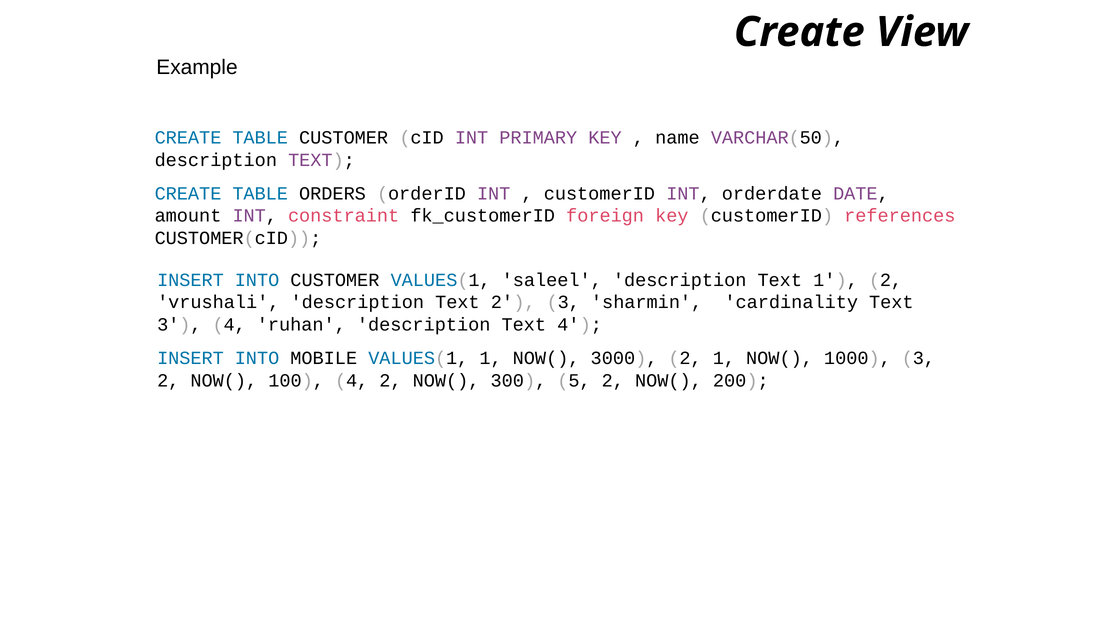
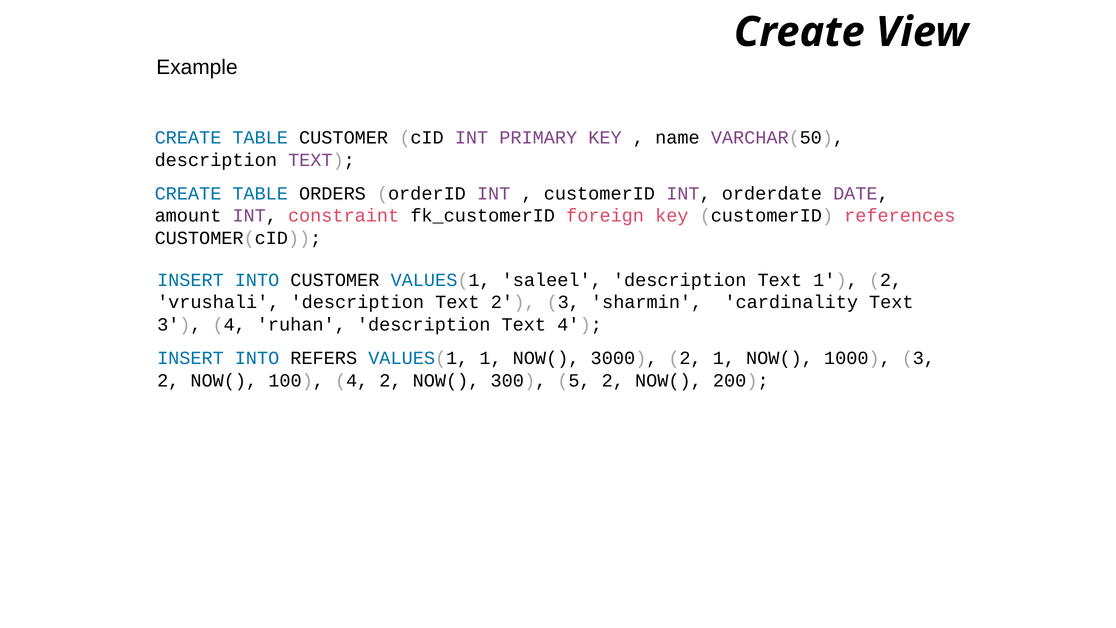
MOBILE: MOBILE -> REFERS
